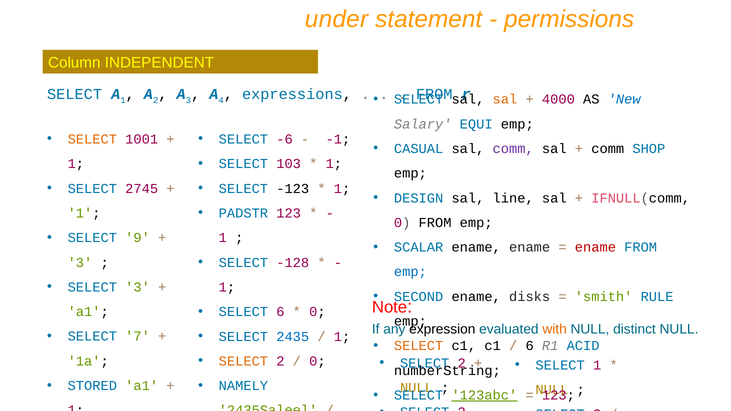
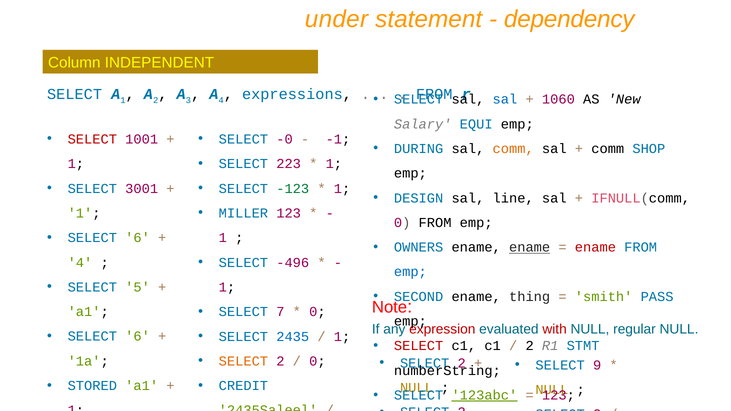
permissions: permissions -> dependency
sal at (505, 99) colour: orange -> blue
4000: 4000 -> 1060
New colour: blue -> black
SELECT at (92, 139) colour: orange -> red
-6: -6 -> -0
CASUAL: CASUAL -> DURING
comm at (513, 149) colour: purple -> orange
103: 103 -> 223
2745: 2745 -> 3001
-123 colour: black -> green
PADSTR: PADSTR -> MILLER
9 at (138, 238): 9 -> 6
SCALAR: SCALAR -> OWNERS
ename at (530, 247) underline: none -> present
-128: -128 -> -496
3 at (80, 263): 3 -> 4
SELECT 3: 3 -> 5
disks: disks -> thing
RULE: RULE -> PASS
SELECT 6: 6 -> 7
expression colour: black -> red
with colour: orange -> red
distinct: distinct -> regular
7 at (138, 337): 7 -> 6
SELECT at (419, 346) colour: orange -> red
6 at (530, 346): 6 -> 2
ACID: ACID -> STMT
1 at (597, 365): 1 -> 9
NAMELY: NAMELY -> CREDIT
